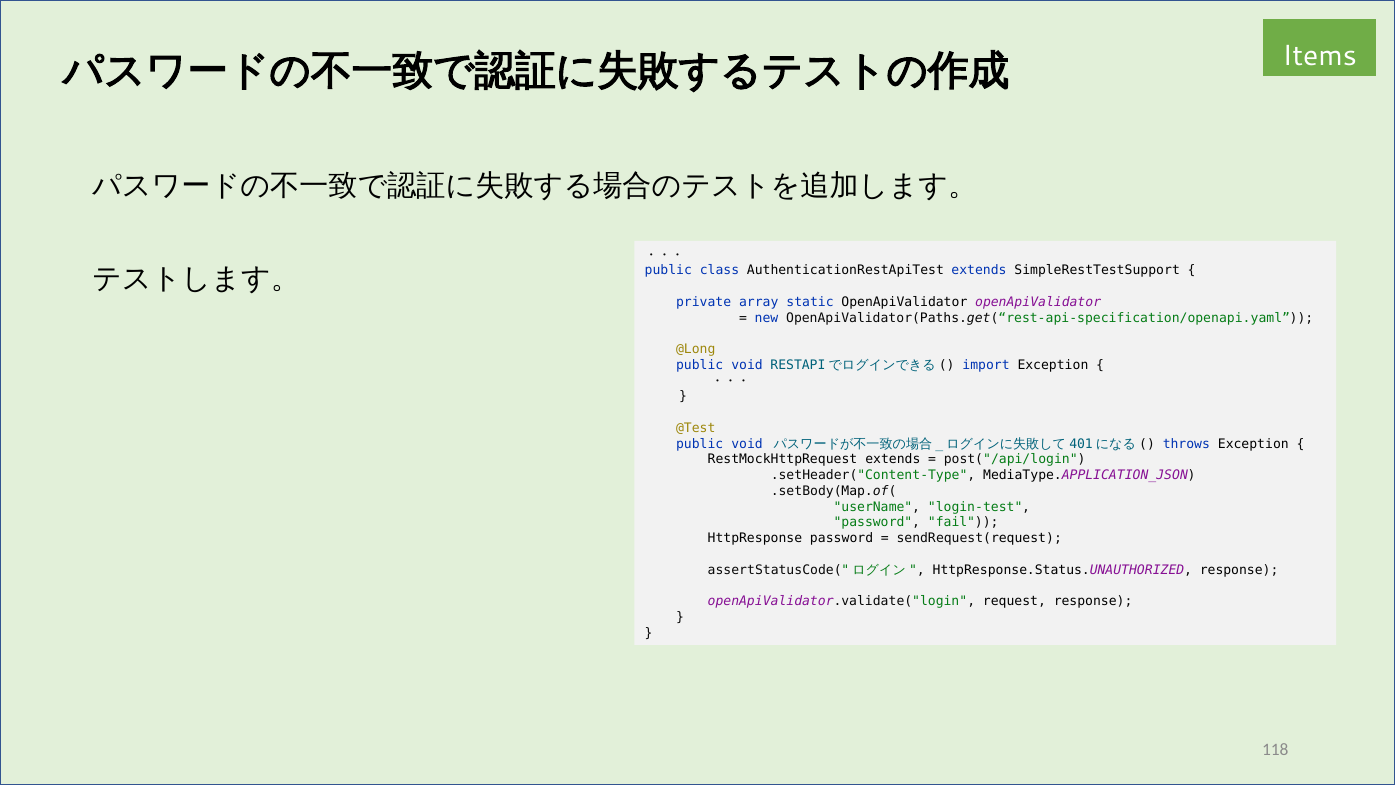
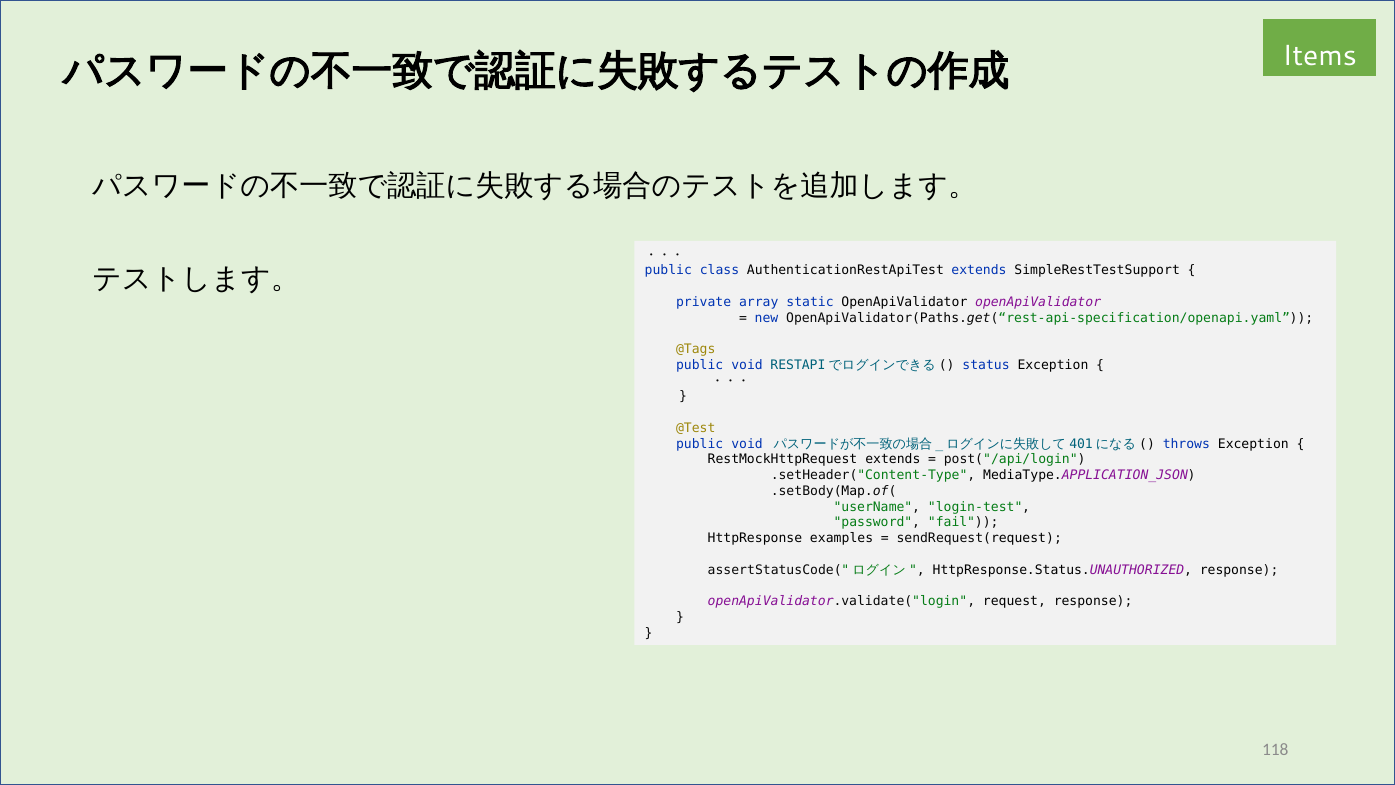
@Long: @Long -> @Tags
import: import -> status
HttpResponse password: password -> examples
